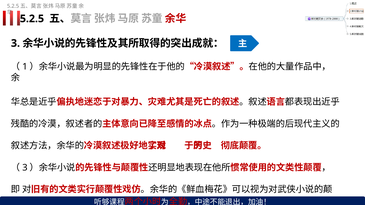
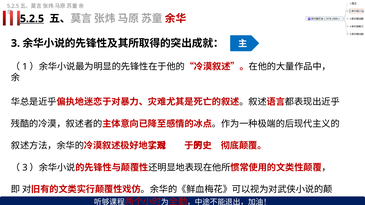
5.2.5 underline: none -> present
